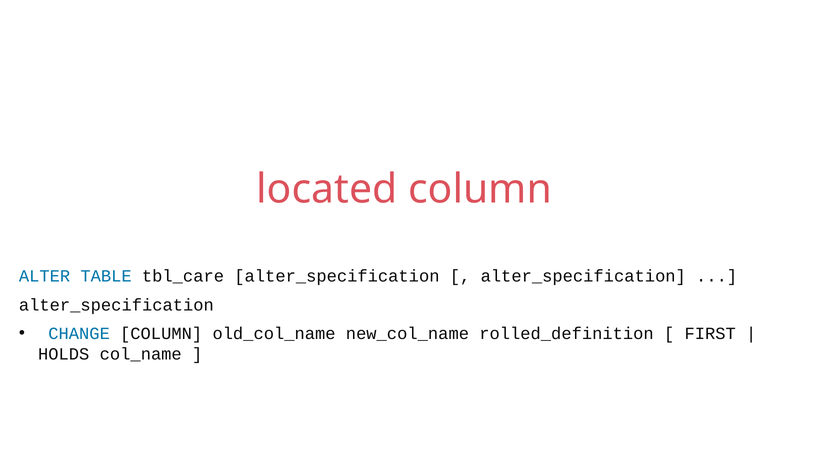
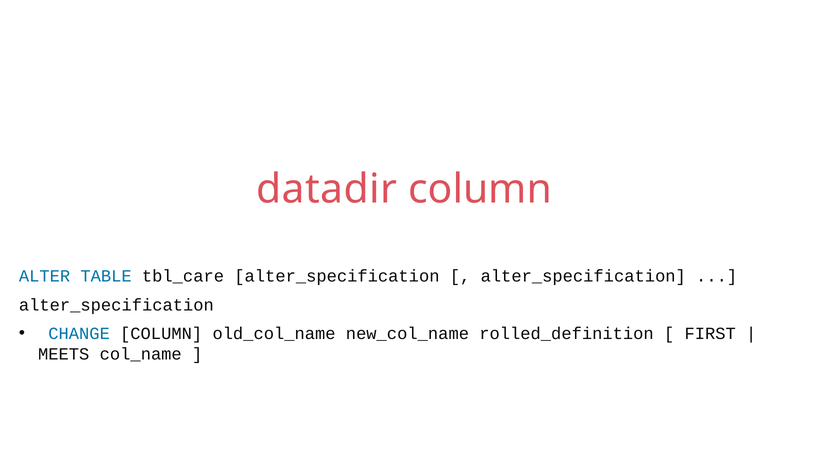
located: located -> datadir
HOLDS: HOLDS -> MEETS
